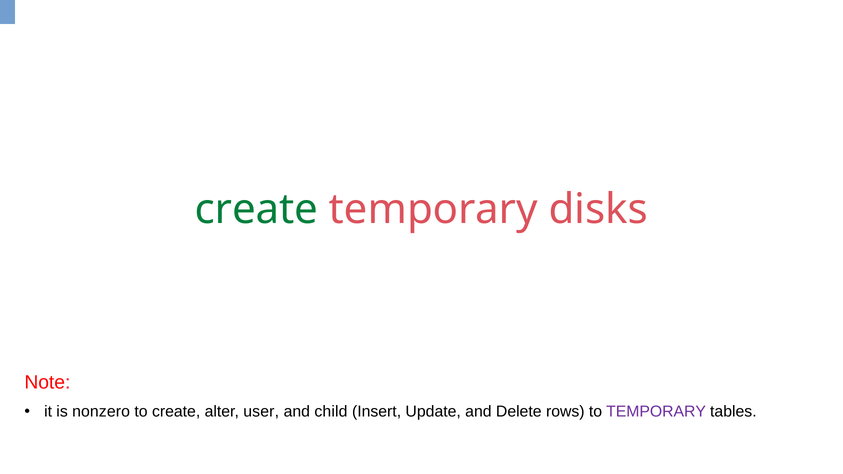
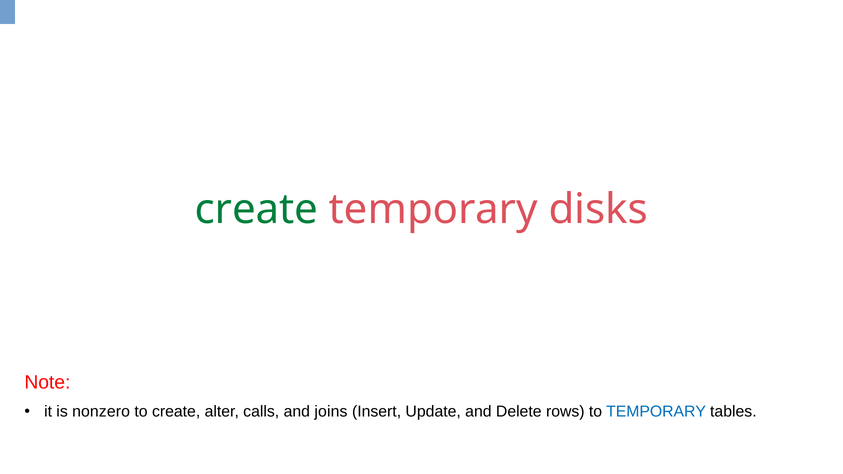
user: user -> calls
child: child -> joins
TEMPORARY at (656, 412) colour: purple -> blue
